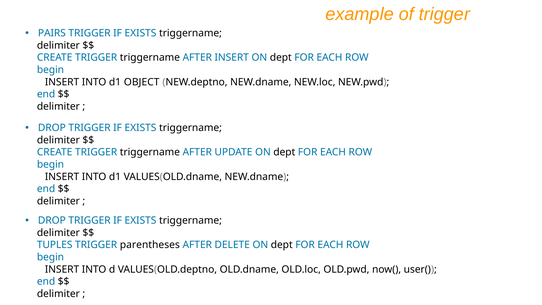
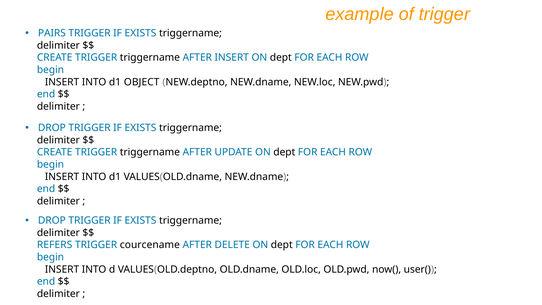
TUPLES: TUPLES -> REFERS
parentheses: parentheses -> courcename
